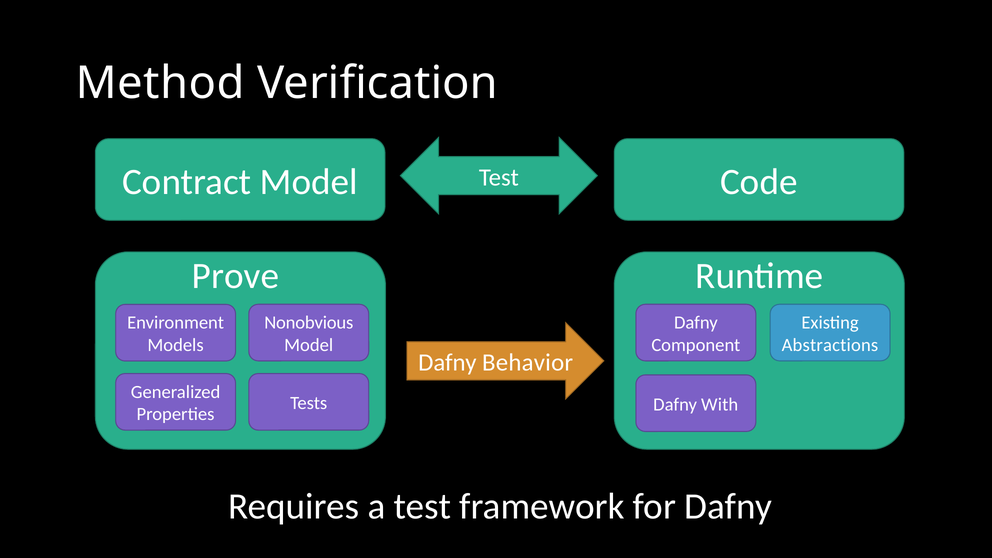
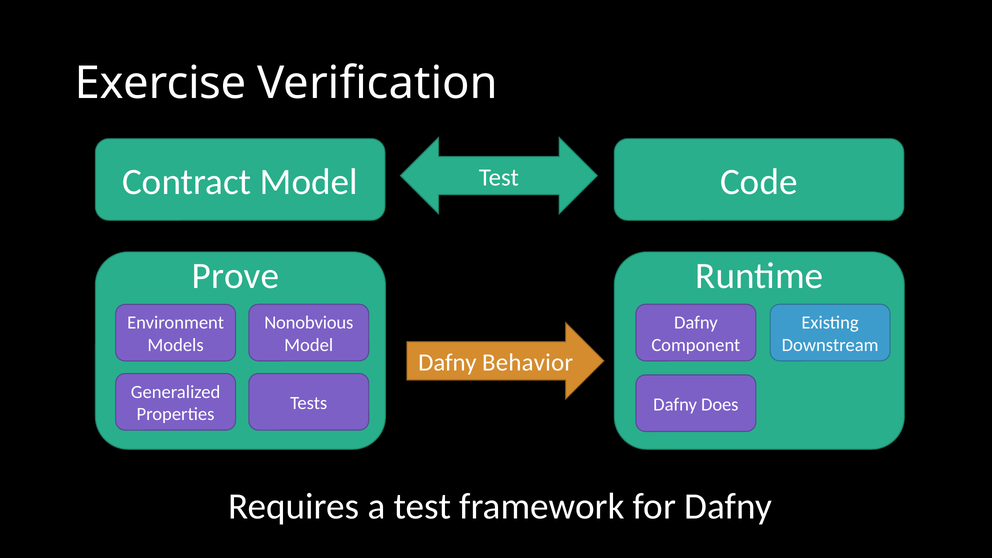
Method: Method -> Exercise
Abstractions: Abstractions -> Downstream
With: With -> Does
